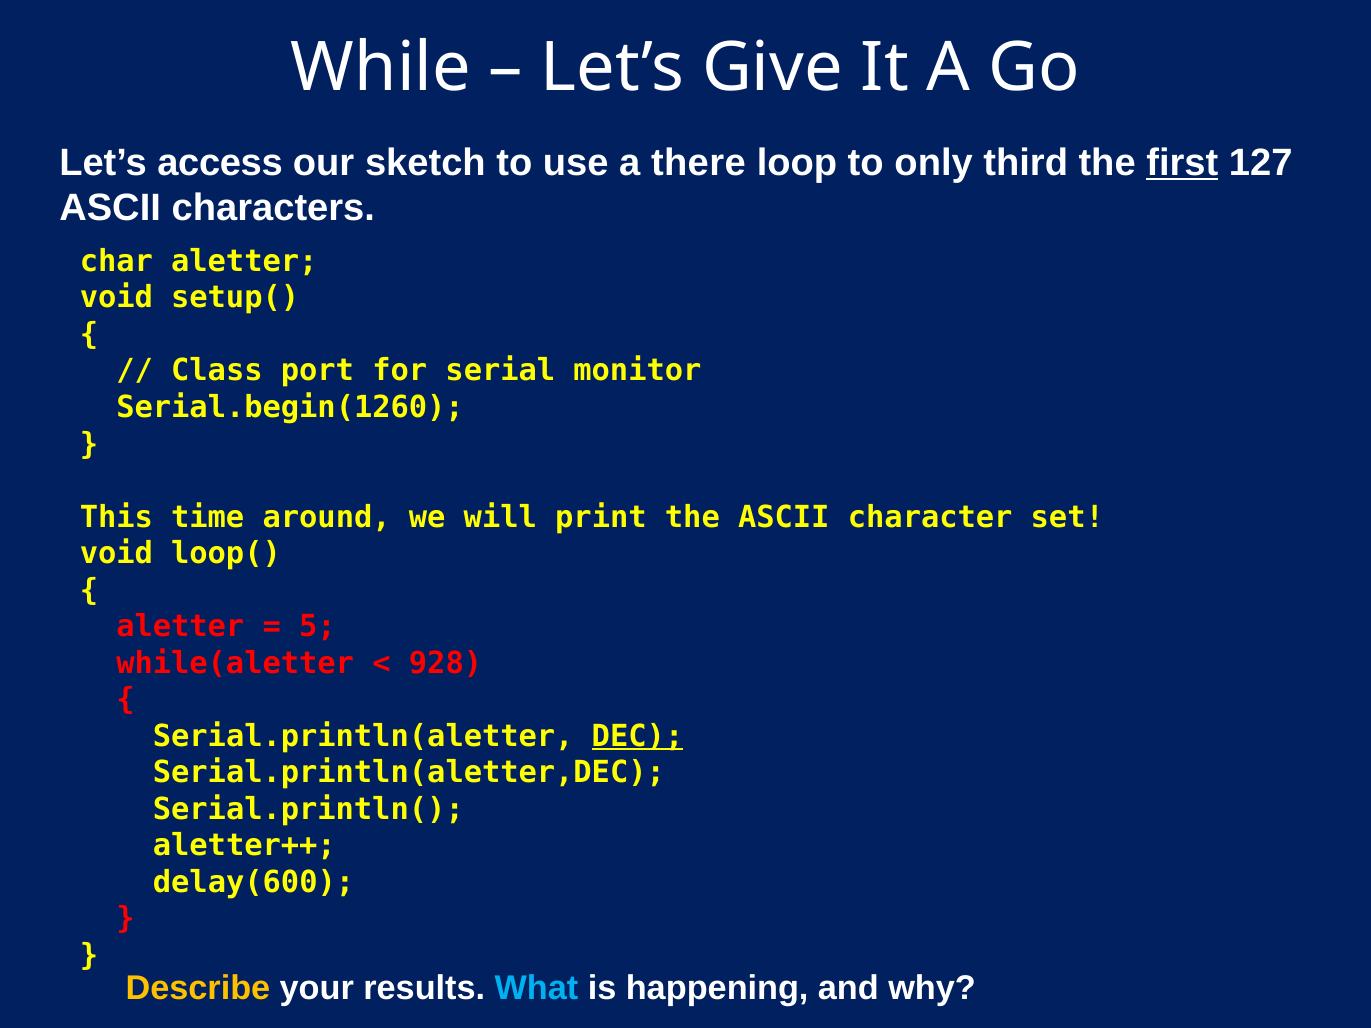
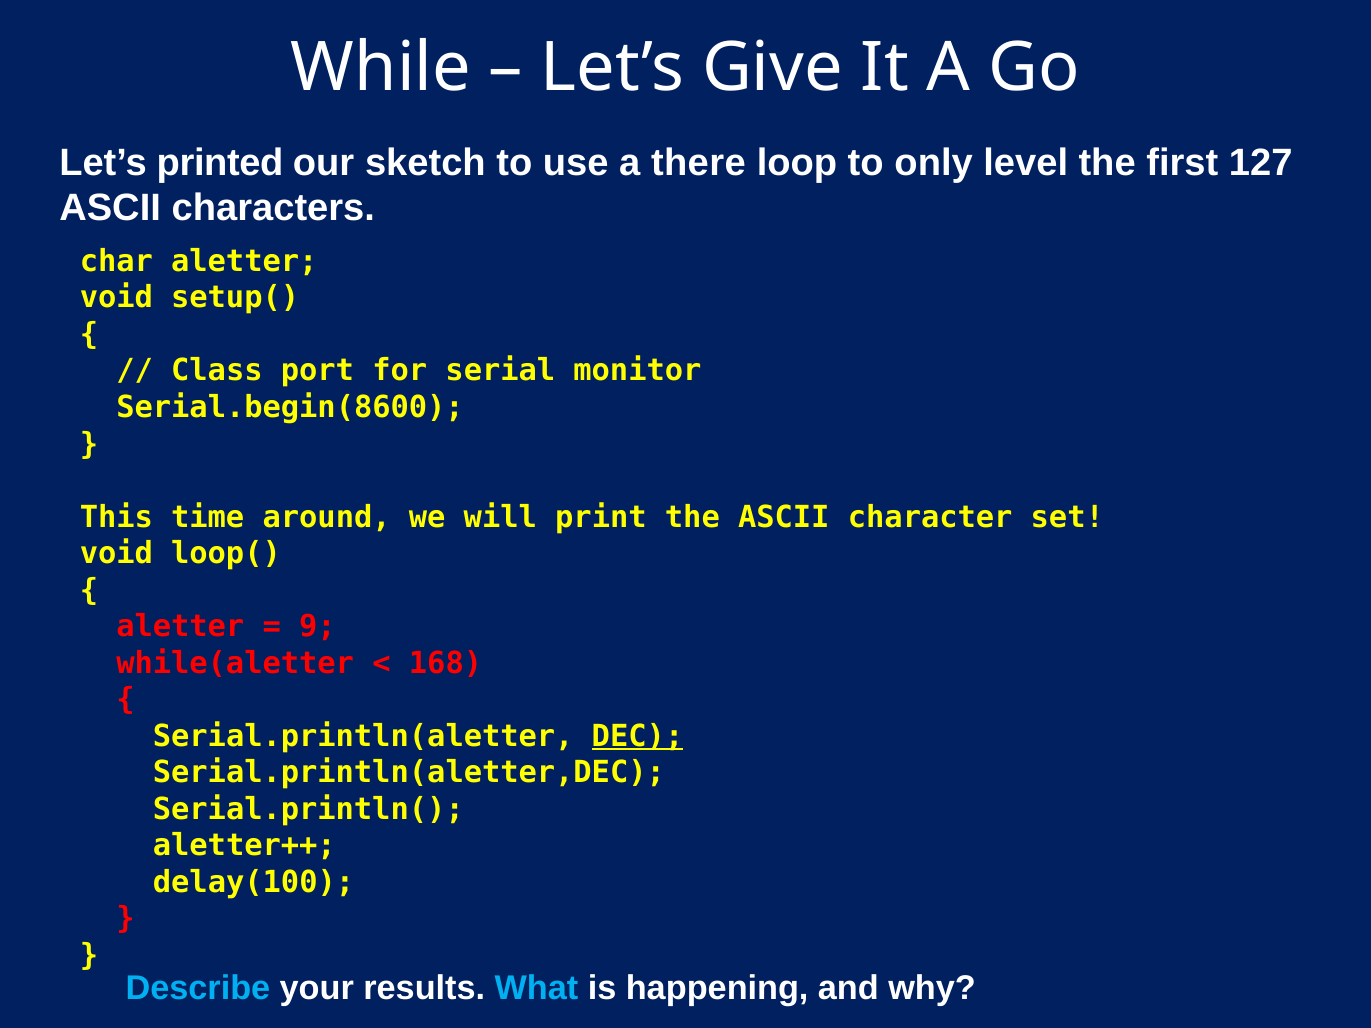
access: access -> printed
third: third -> level
first underline: present -> none
Serial.begin(1260: Serial.begin(1260 -> Serial.begin(8600
5: 5 -> 9
928: 928 -> 168
delay(600: delay(600 -> delay(100
Describe colour: yellow -> light blue
